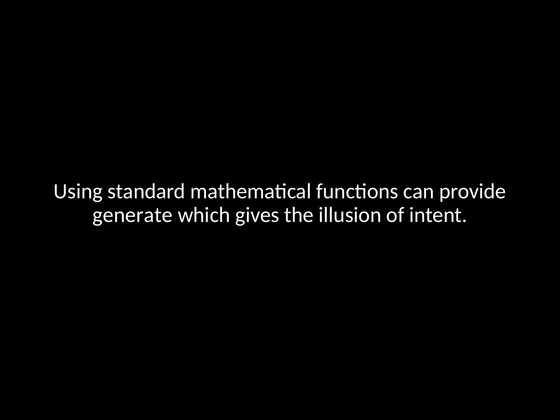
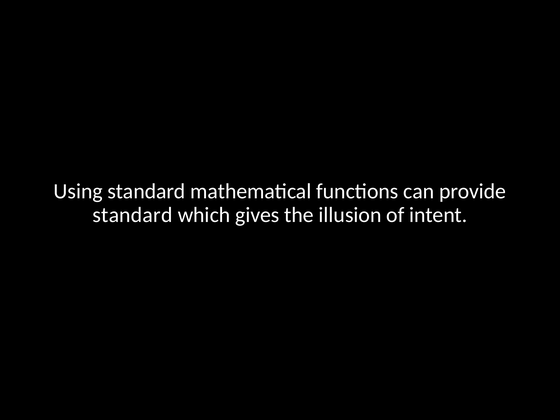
generate at (133, 215): generate -> standard
